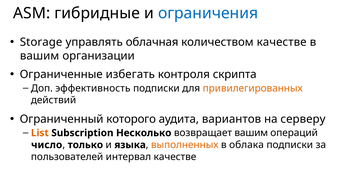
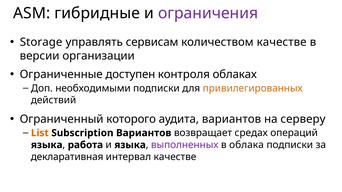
ограничения colour: blue -> purple
облачная: облачная -> сервисам
вашим at (40, 56): вашим -> версии
избегать: избегать -> доступен
скрипта: скрипта -> облаках
эффективность: эффективность -> необходимыми
Subscription Несколько: Несколько -> Вариантов
возвращает вашим: вашим -> средах
число at (47, 145): число -> языка
только: только -> работа
выполненных colour: orange -> purple
пользователей: пользователей -> декларативная
